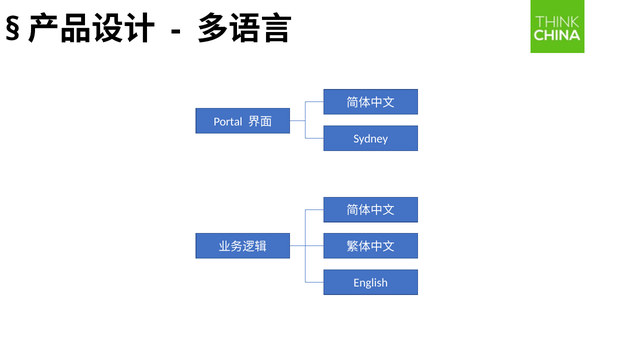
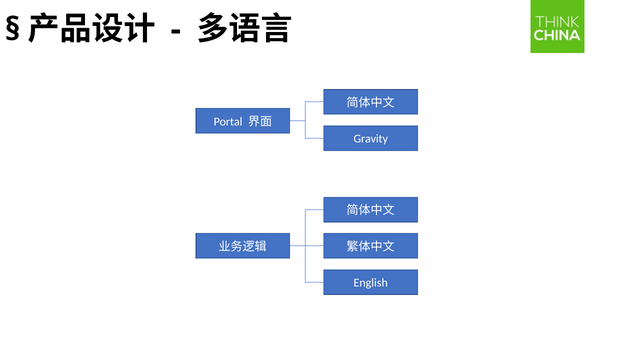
Sydney: Sydney -> Gravity
